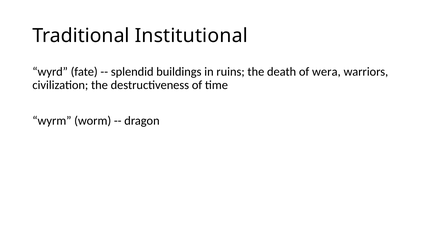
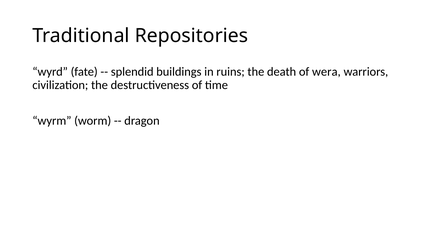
Institutional: Institutional -> Repositories
